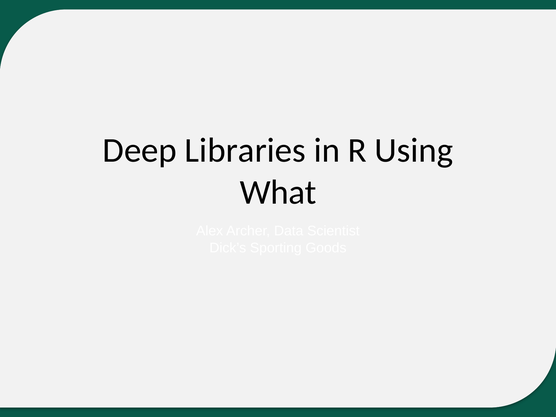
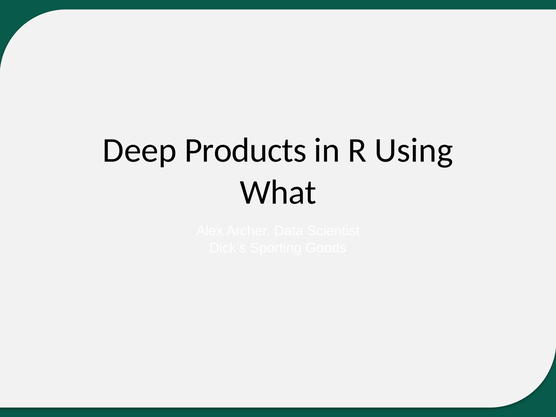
Libraries: Libraries -> Products
